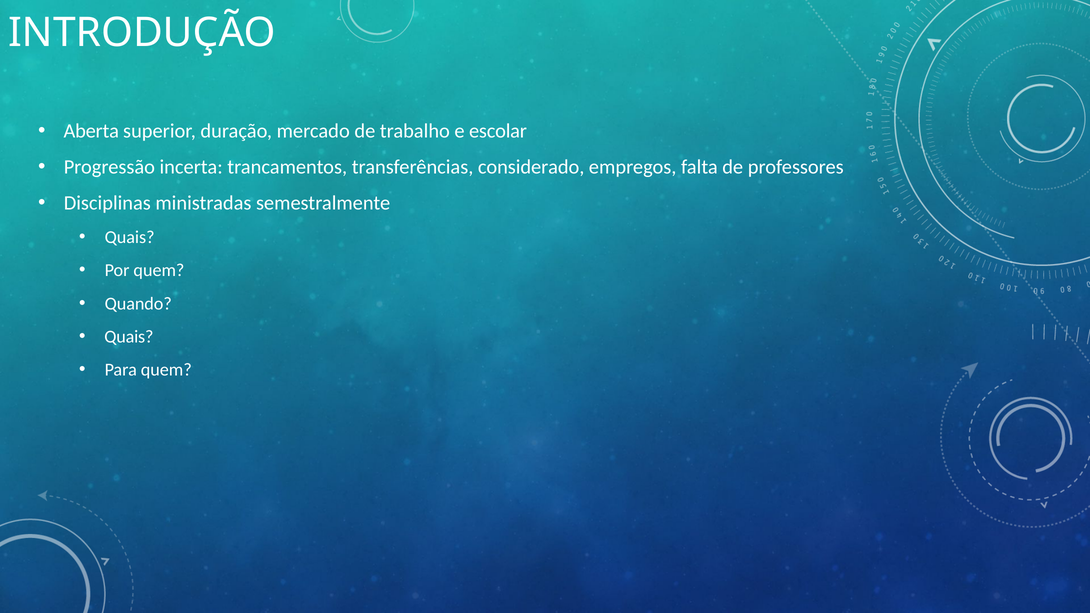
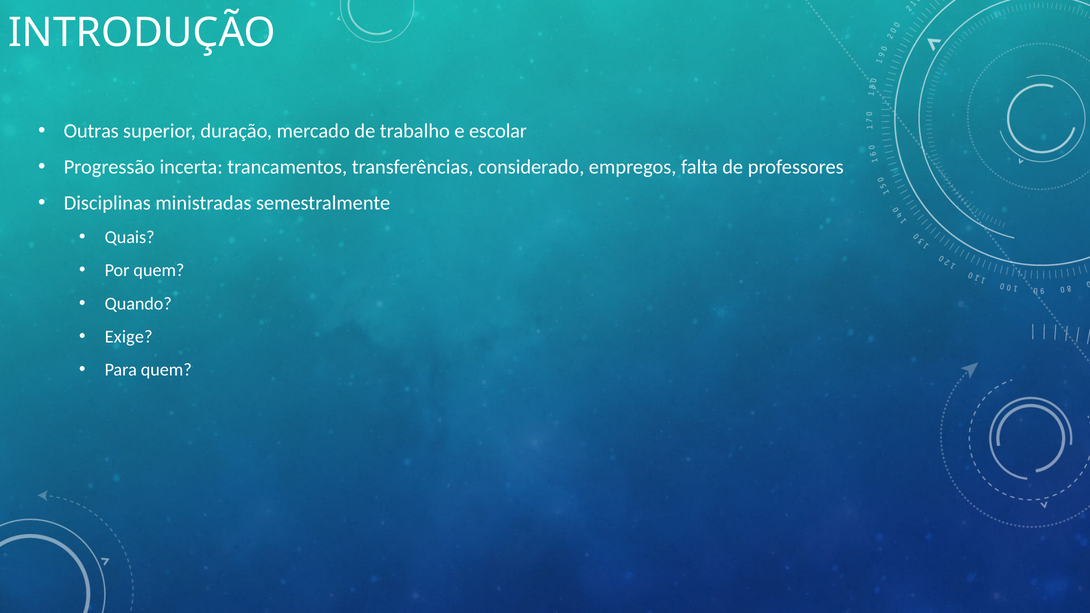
Aberta: Aberta -> Outras
Quais at (129, 337): Quais -> Exige
